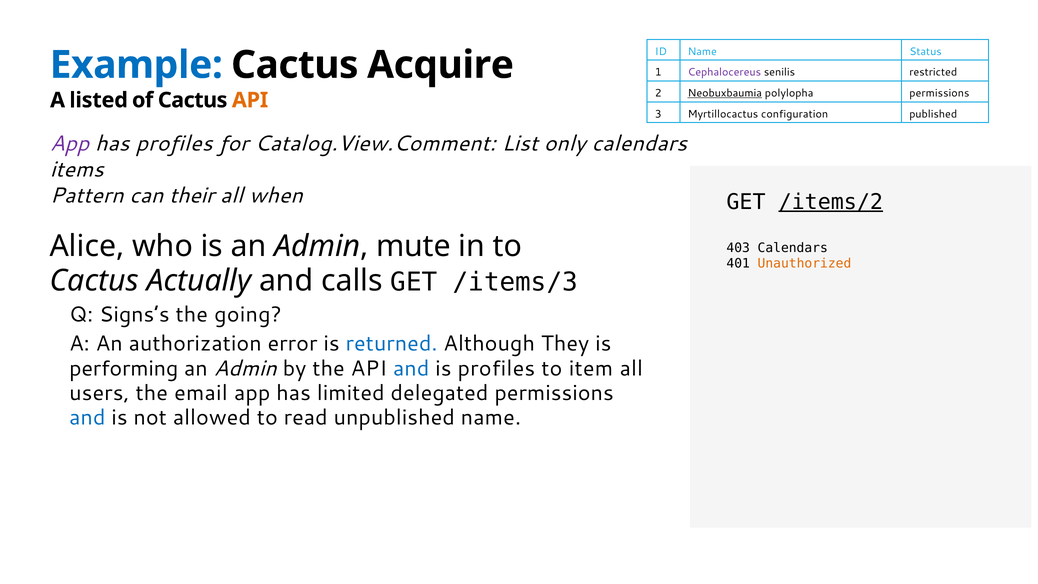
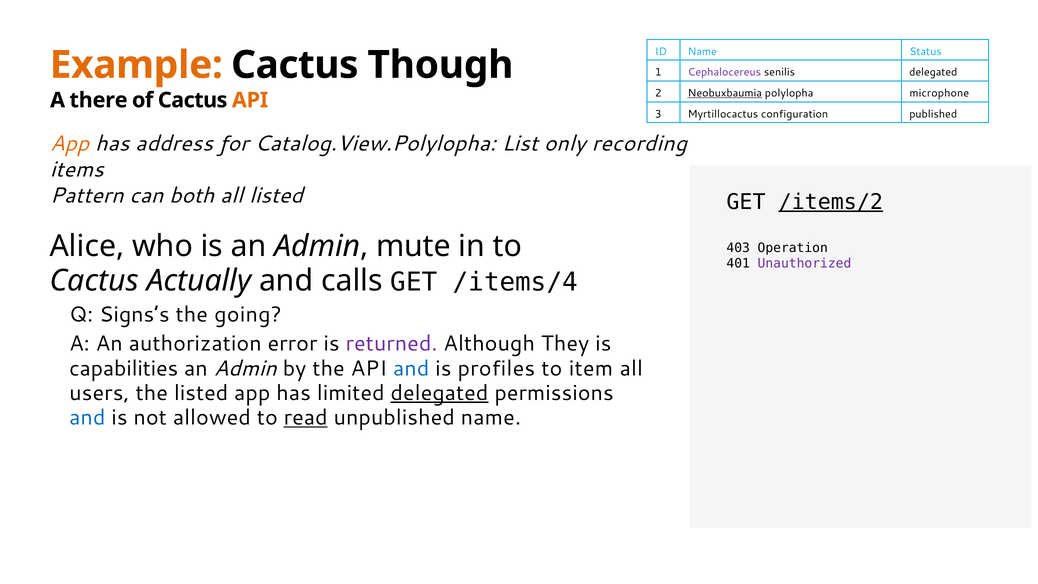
Example colour: blue -> orange
Acquire: Acquire -> Though
senilis restricted: restricted -> delegated
polylopha permissions: permissions -> microphone
listed: listed -> there
App at (70, 144) colour: purple -> orange
has profiles: profiles -> address
Catalog.View.Comment: Catalog.View.Comment -> Catalog.View.Polylopha
only calendars: calendars -> recording
their: their -> both
all when: when -> listed
403 Calendars: Calendars -> Operation
Unauthorized colour: orange -> purple
/items/3: /items/3 -> /items/4
returned colour: blue -> purple
performing: performing -> capabilities
the email: email -> listed
delegated at (439, 393) underline: none -> present
read underline: none -> present
